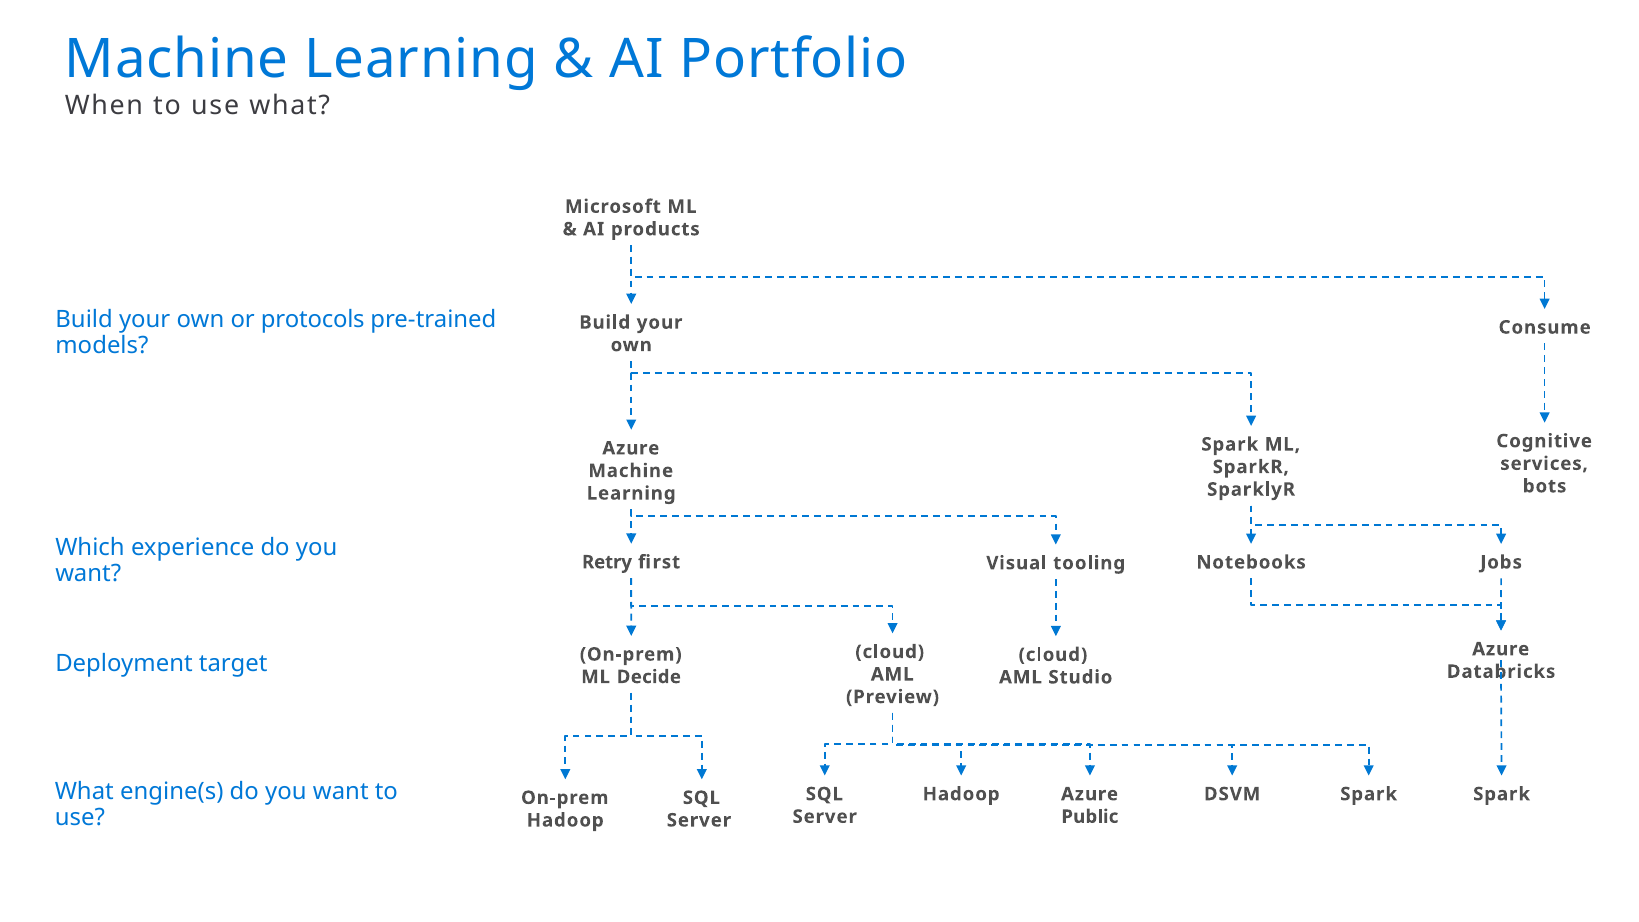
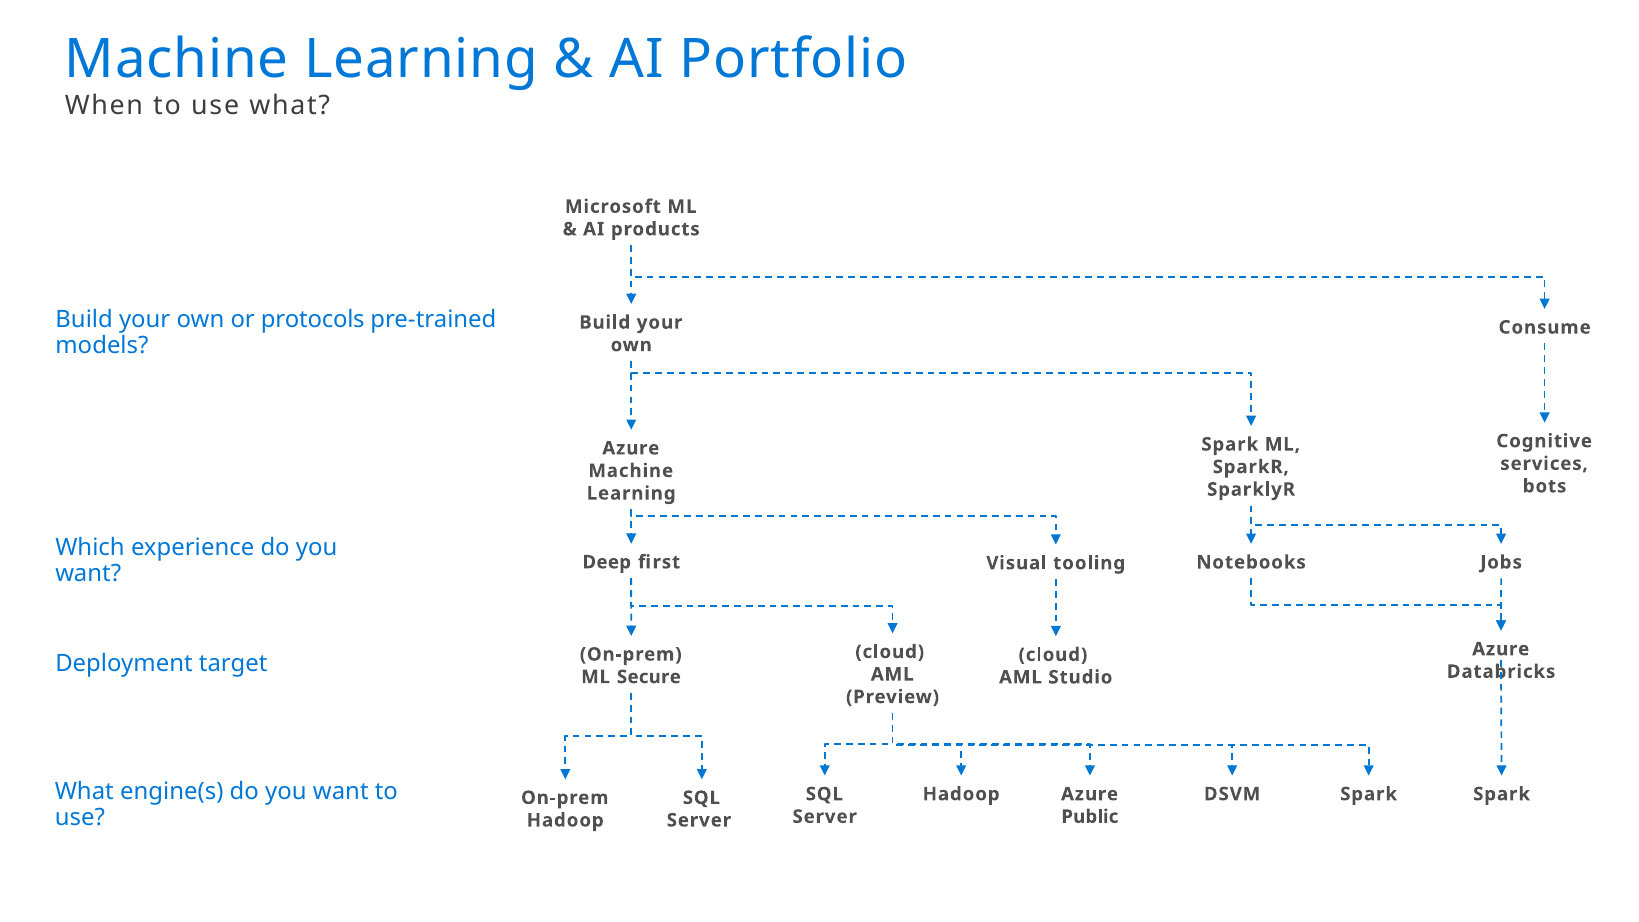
Retry: Retry -> Deep
Decide: Decide -> Secure
